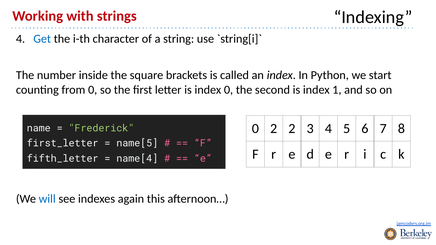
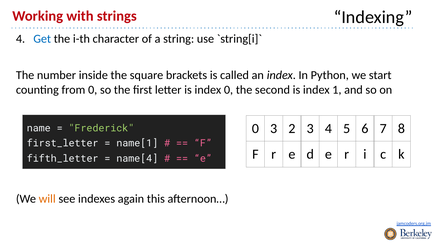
0 2: 2 -> 3
name[5: name[5 -> name[1
will colour: blue -> orange
